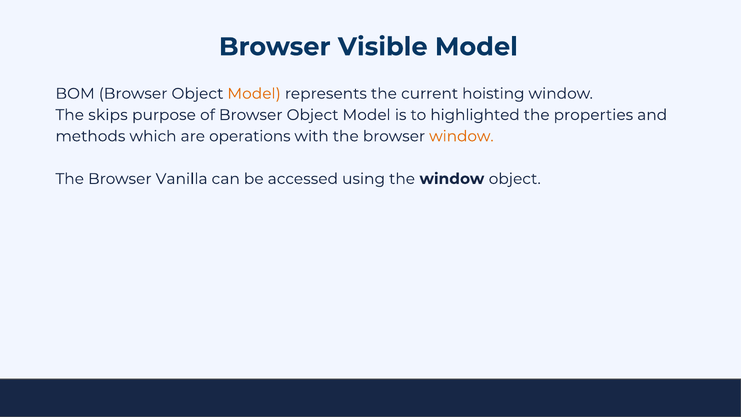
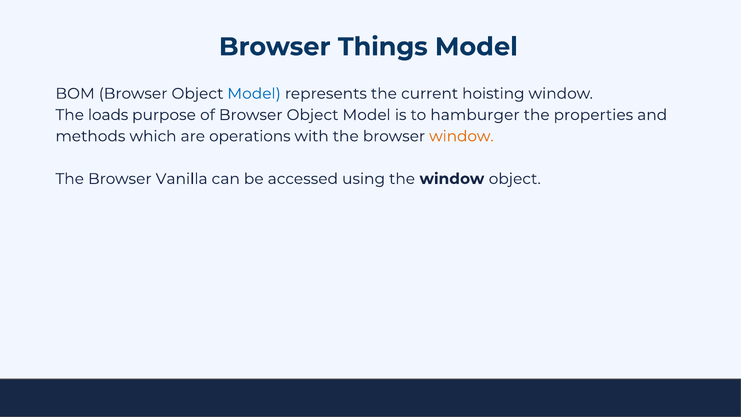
Visible: Visible -> Things
Model at (254, 94) colour: orange -> blue
skips: skips -> loads
highlighted: highlighted -> hamburger
